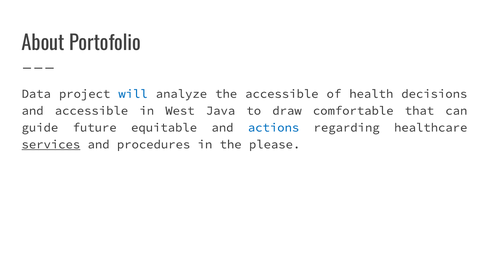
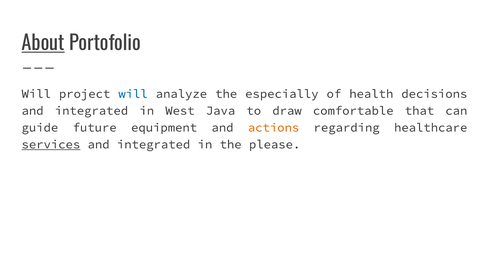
About underline: none -> present
Data at (36, 94): Data -> Will
the accessible: accessible -> especially
accessible at (91, 111): accessible -> integrated
equitable: equitable -> equipment
actions colour: blue -> orange
procedures at (154, 144): procedures -> integrated
